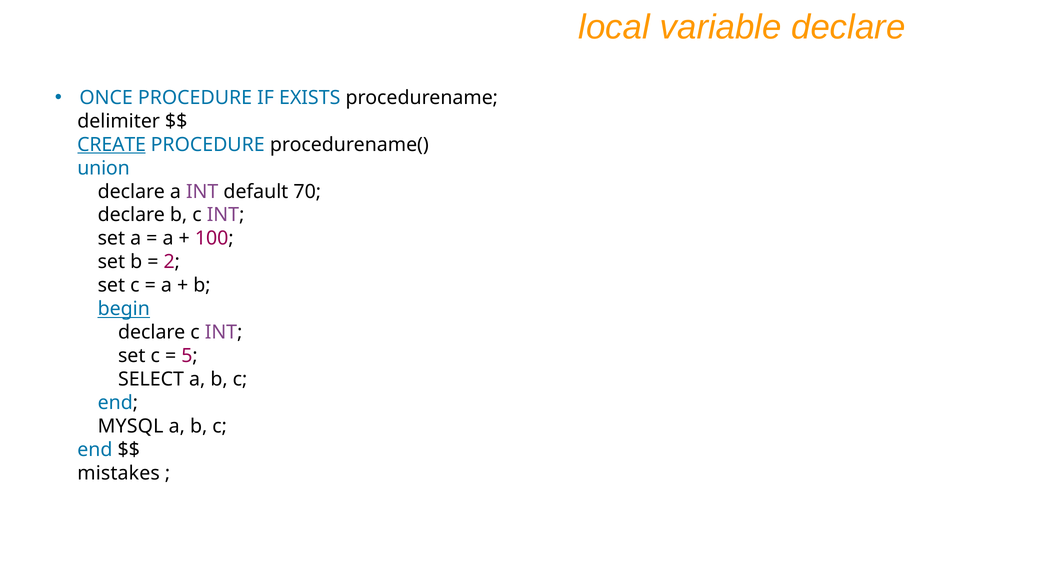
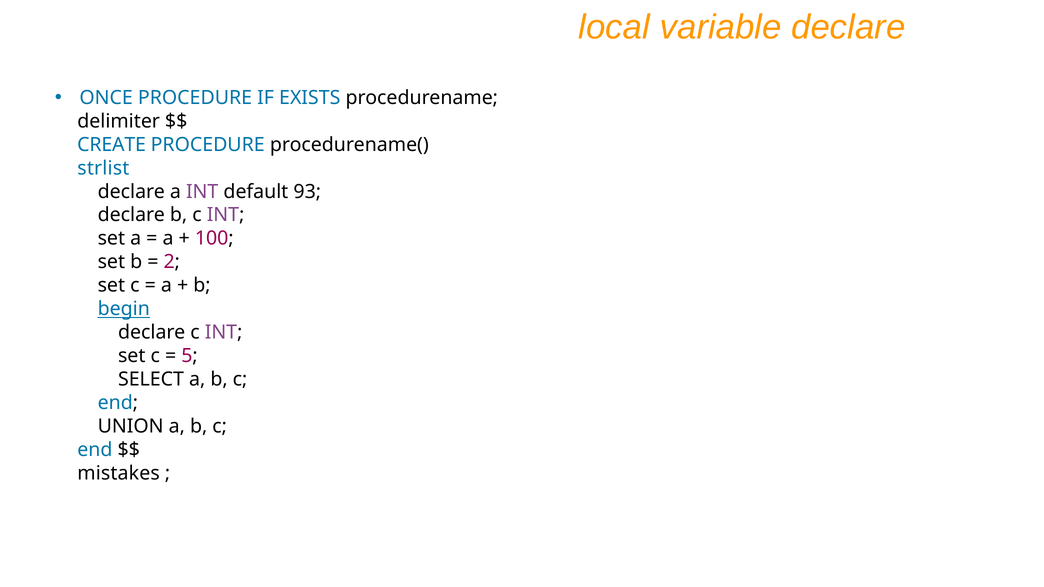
CREATE underline: present -> none
union: union -> strlist
70: 70 -> 93
MYSQL: MYSQL -> UNION
